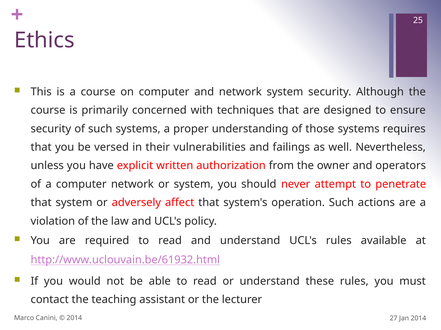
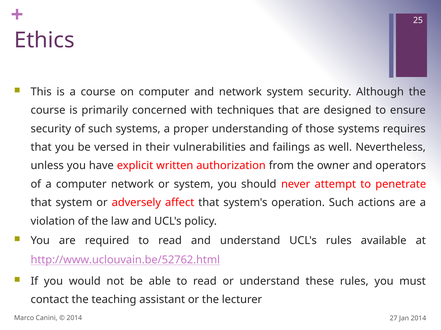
http://www.uclouvain.be/61932.html: http://www.uclouvain.be/61932.html -> http://www.uclouvain.be/52762.html
